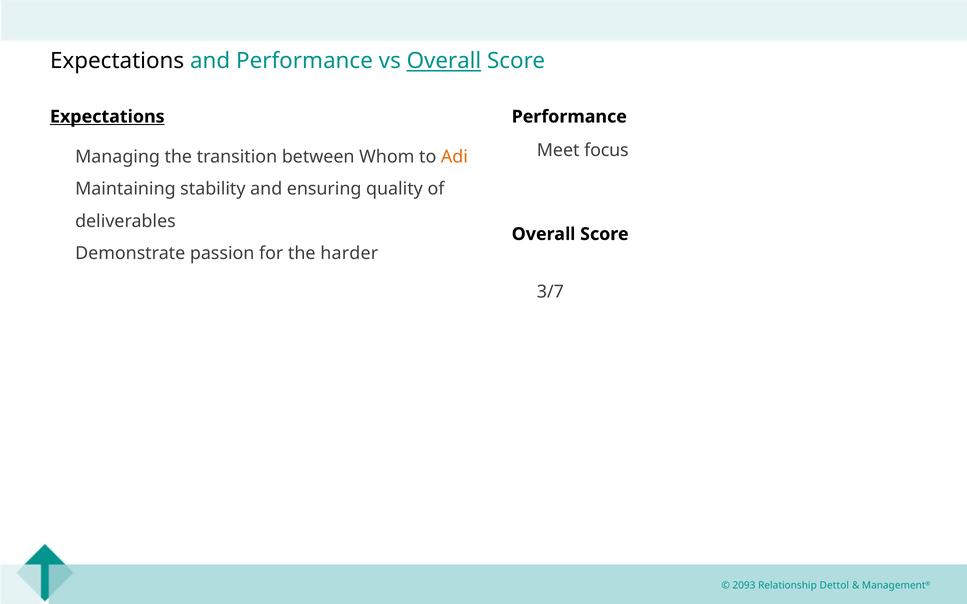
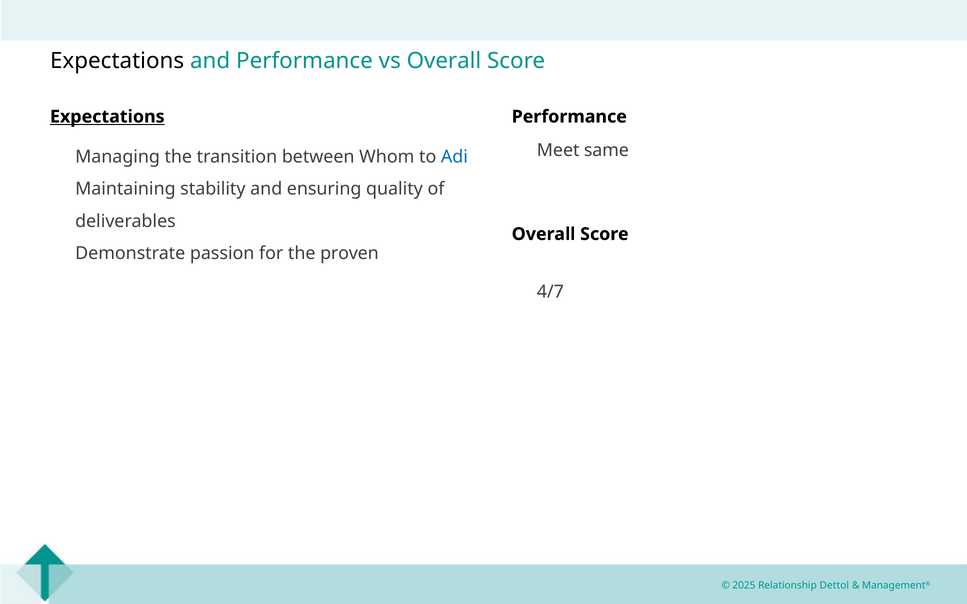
Overall at (444, 61) underline: present -> none
focus: focus -> same
Adi colour: orange -> blue
harder: harder -> proven
3/7: 3/7 -> 4/7
2093: 2093 -> 2025
